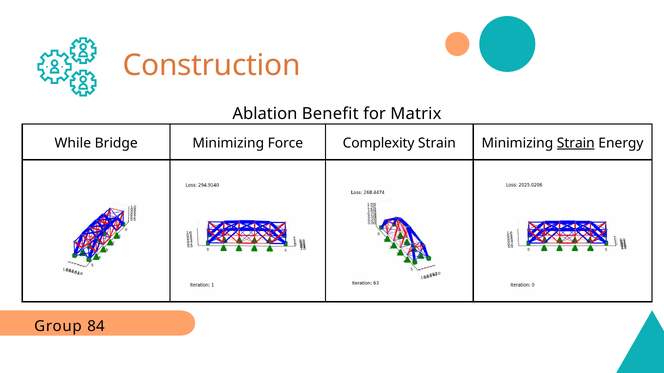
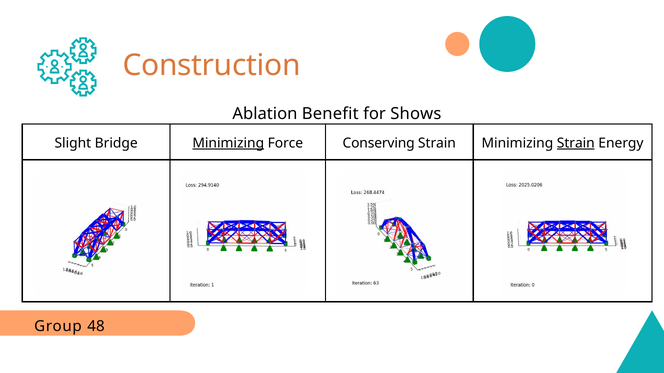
Matrix: Matrix -> Shows
While: While -> Slight
Minimizing at (228, 143) underline: none -> present
Complexity: Complexity -> Conserving
84: 84 -> 48
